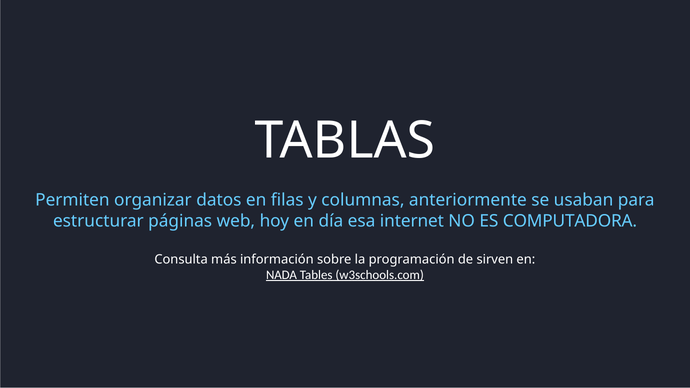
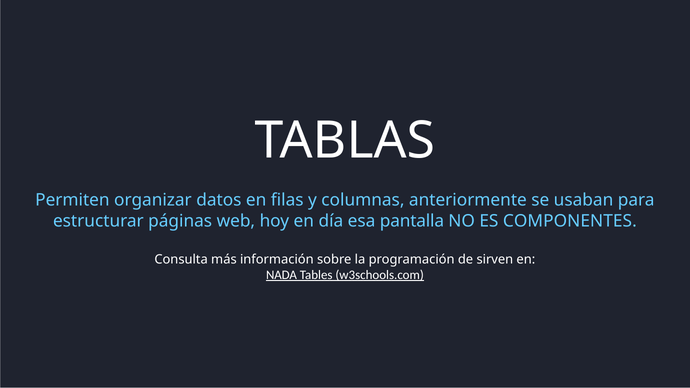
internet: internet -> pantalla
COMPUTADORA: COMPUTADORA -> COMPONENTES
